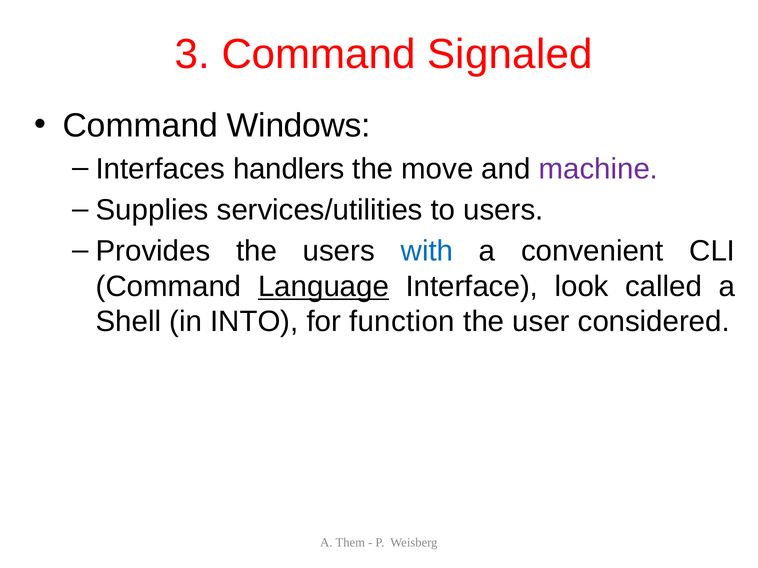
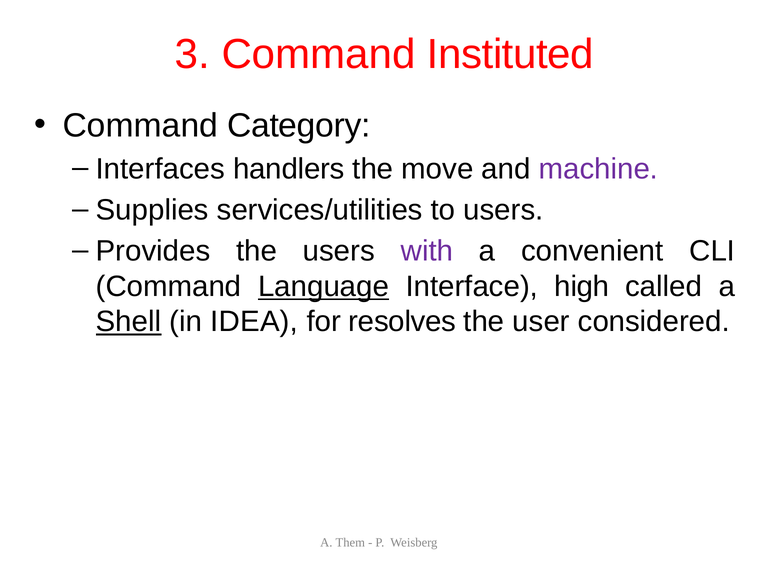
Signaled: Signaled -> Instituted
Windows: Windows -> Category
with colour: blue -> purple
look: look -> high
Shell underline: none -> present
INTO: INTO -> IDEA
function: function -> resolves
